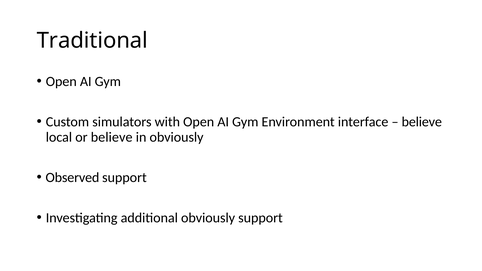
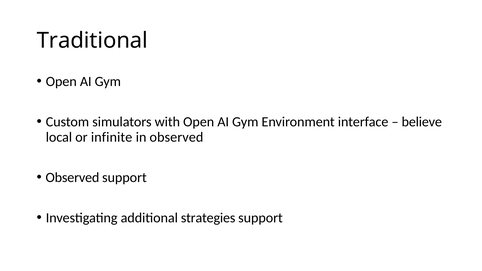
or believe: believe -> infinite
in obviously: obviously -> observed
additional obviously: obviously -> strategies
